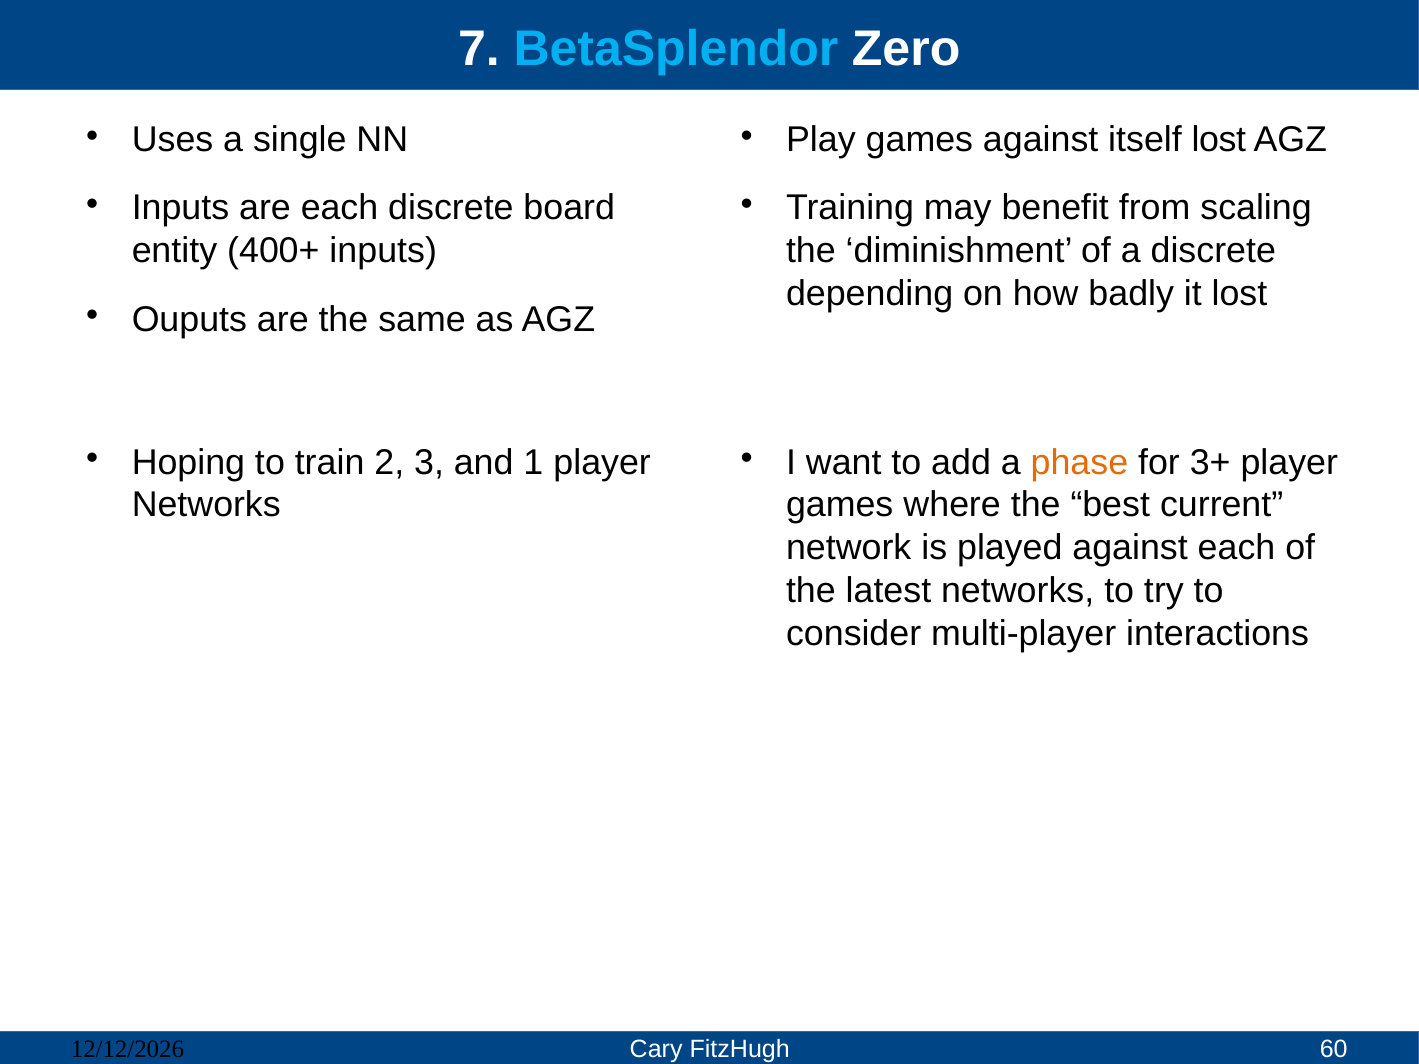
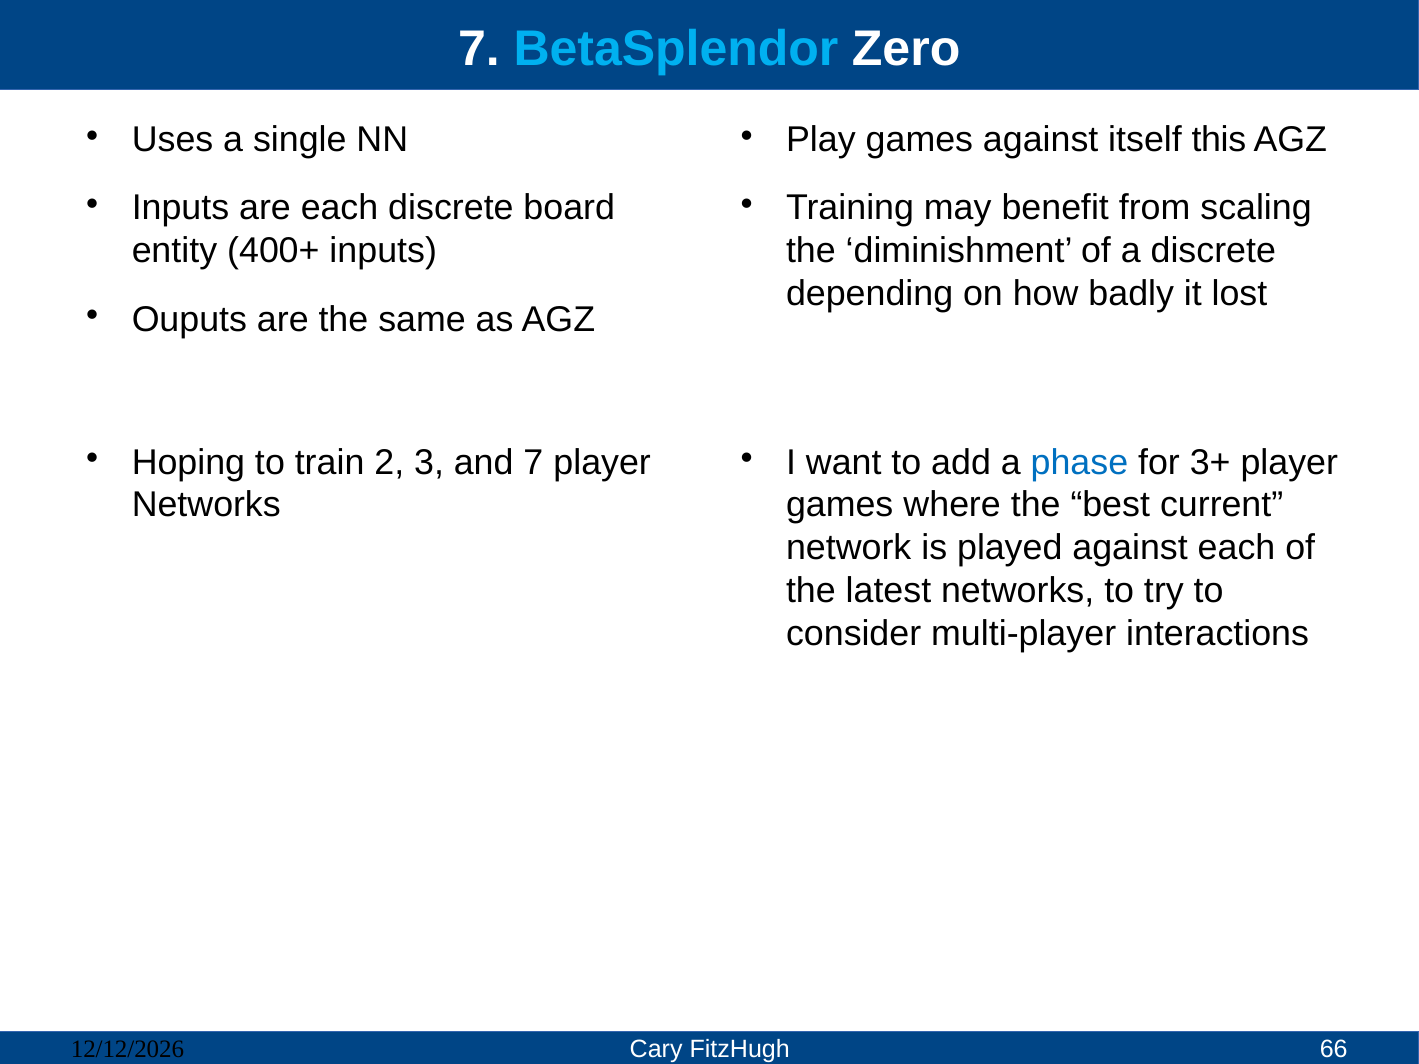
itself lost: lost -> this
and 1: 1 -> 7
phase colour: orange -> blue
60: 60 -> 66
